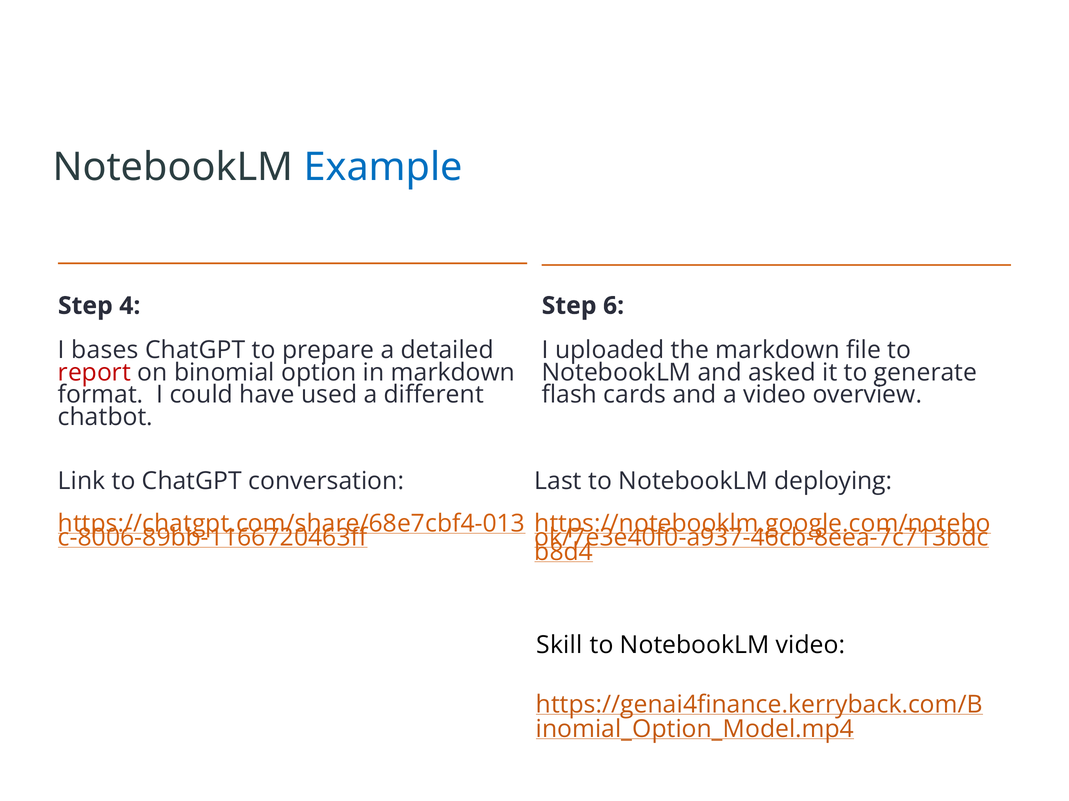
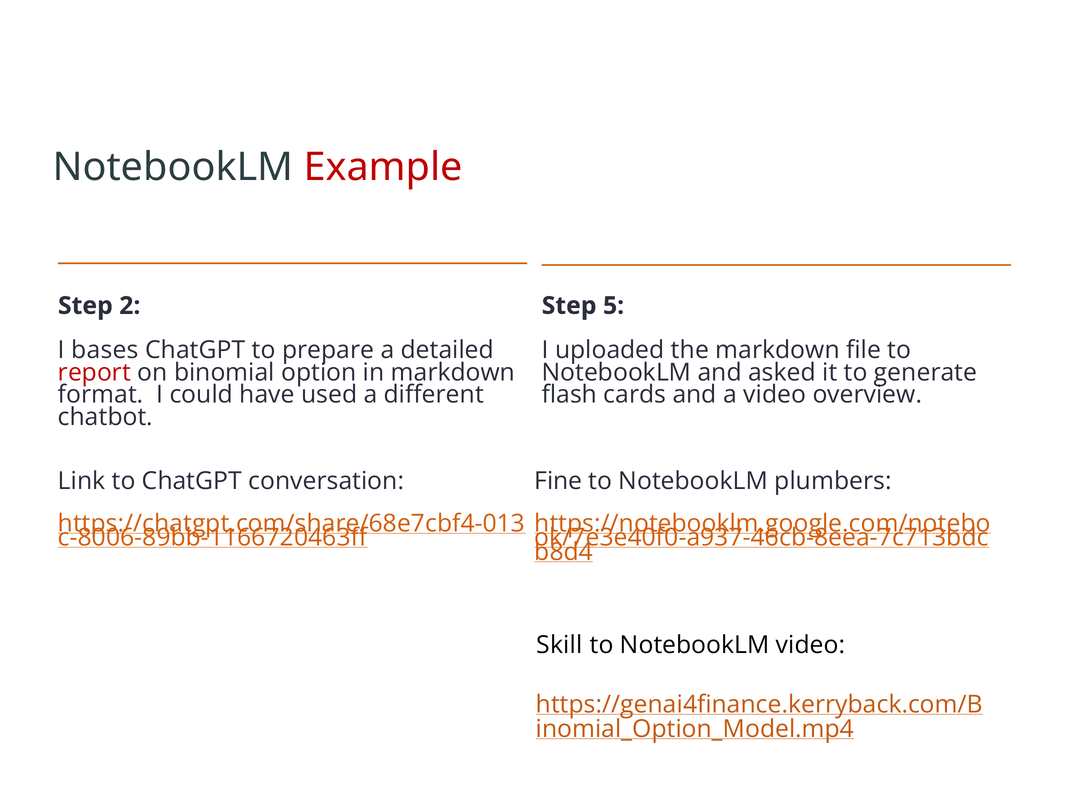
Example colour: blue -> red
4: 4 -> 2
6: 6 -> 5
Last: Last -> Fine
deploying: deploying -> plumbers
